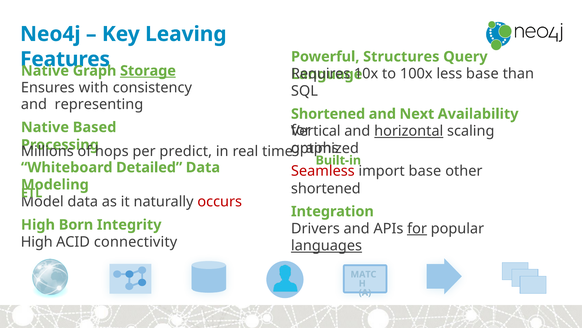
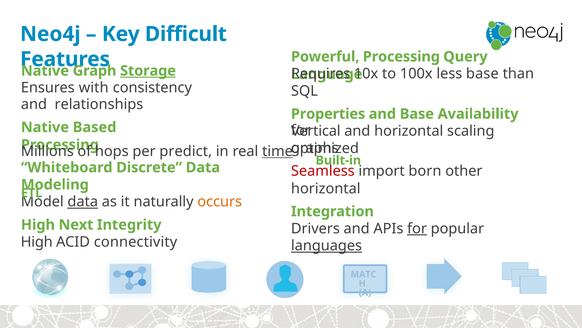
Leaving: Leaving -> Difficult
Powerful Structures: Structures -> Processing
representing: representing -> relationships
Shortened at (328, 114): Shortened -> Properties
and Next: Next -> Base
horizontal at (409, 131) underline: present -> none
time underline: none -> present
Detailed: Detailed -> Discrete
import base: base -> born
shortened at (326, 188): shortened -> horizontal
data at (83, 201) underline: none -> present
occurs colour: red -> orange
Born: Born -> Next
